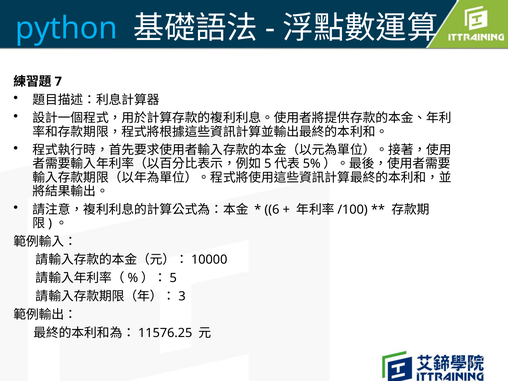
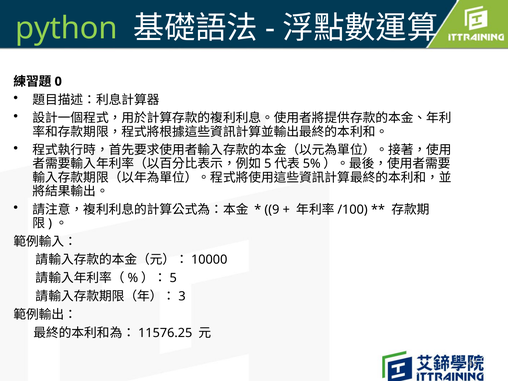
python colour: light blue -> light green
7: 7 -> 0
6: 6 -> 9
